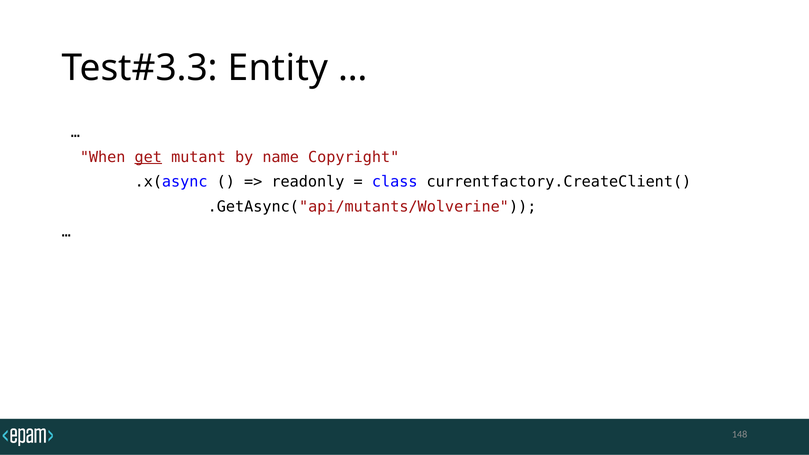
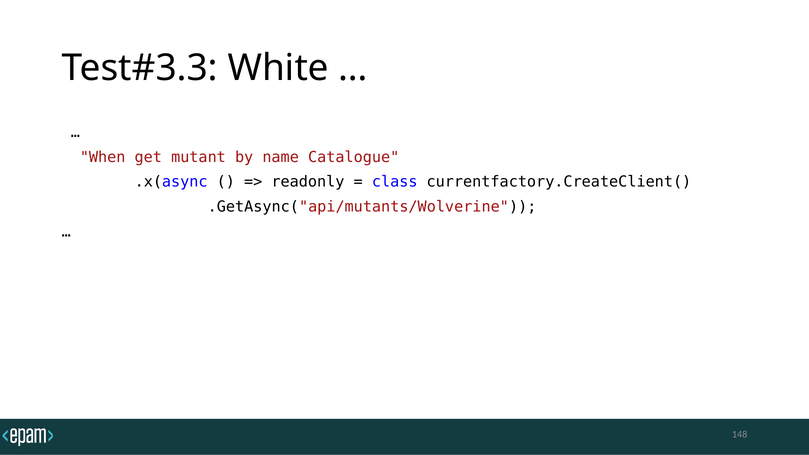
Entity: Entity -> White
get underline: present -> none
Copyright: Copyright -> Catalogue
